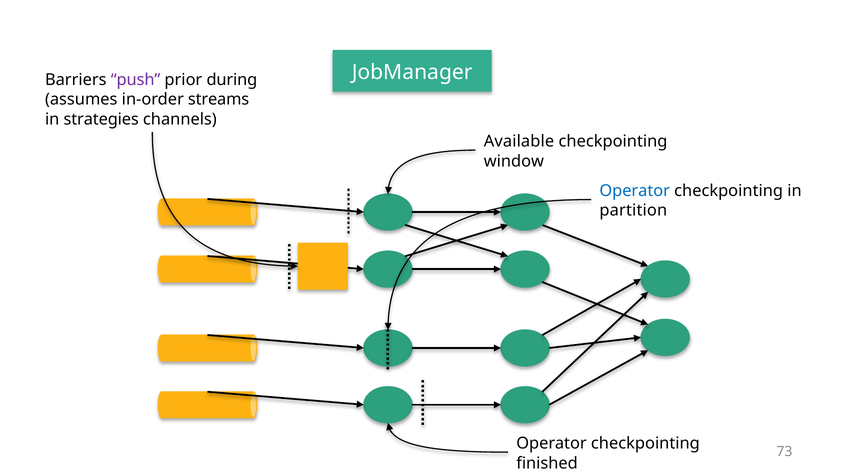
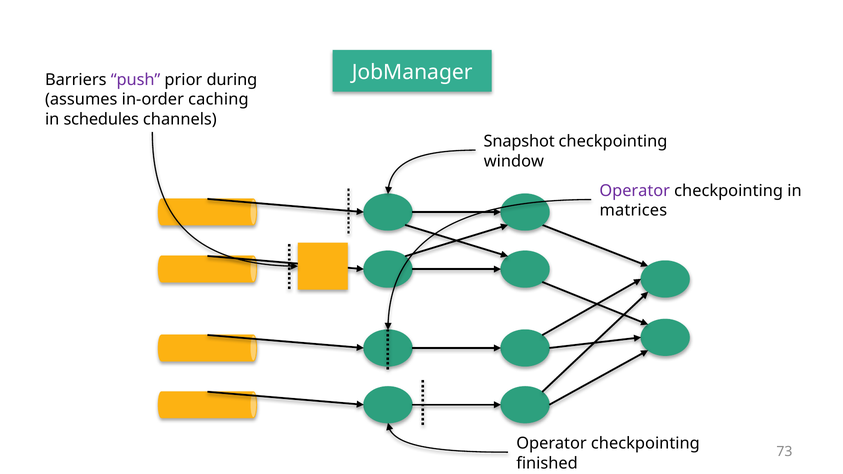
streams: streams -> caching
strategies: strategies -> schedules
Available: Available -> Snapshot
Operator at (635, 191) colour: blue -> purple
partition: partition -> matrices
